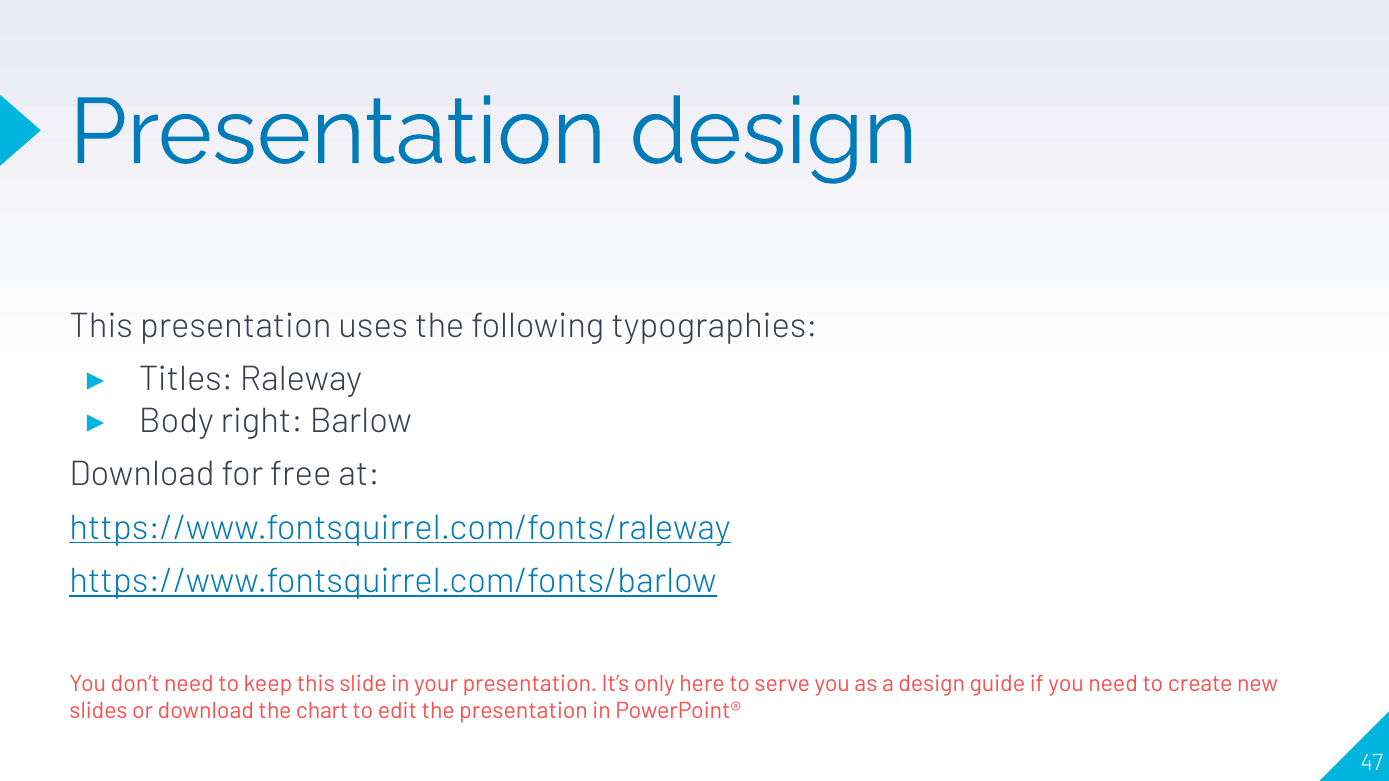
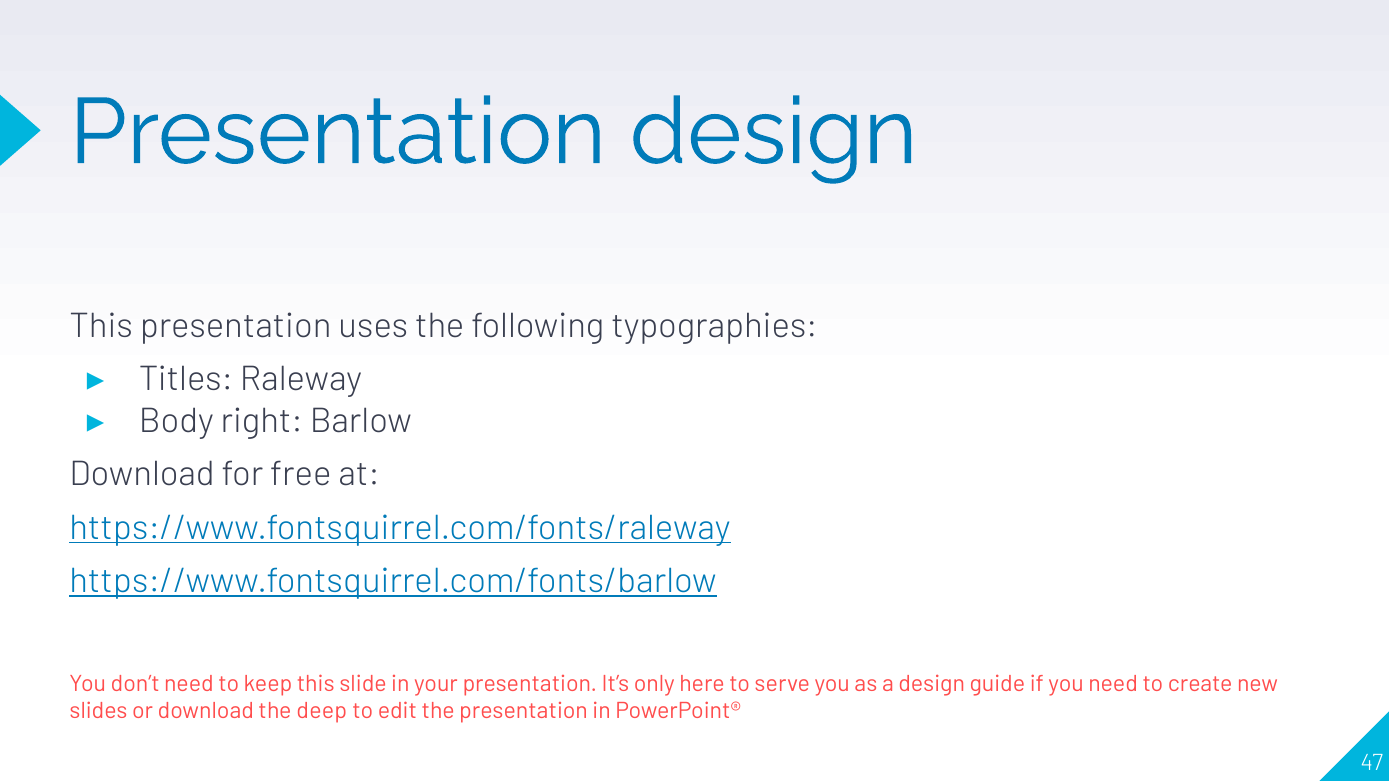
chart: chart -> deep
